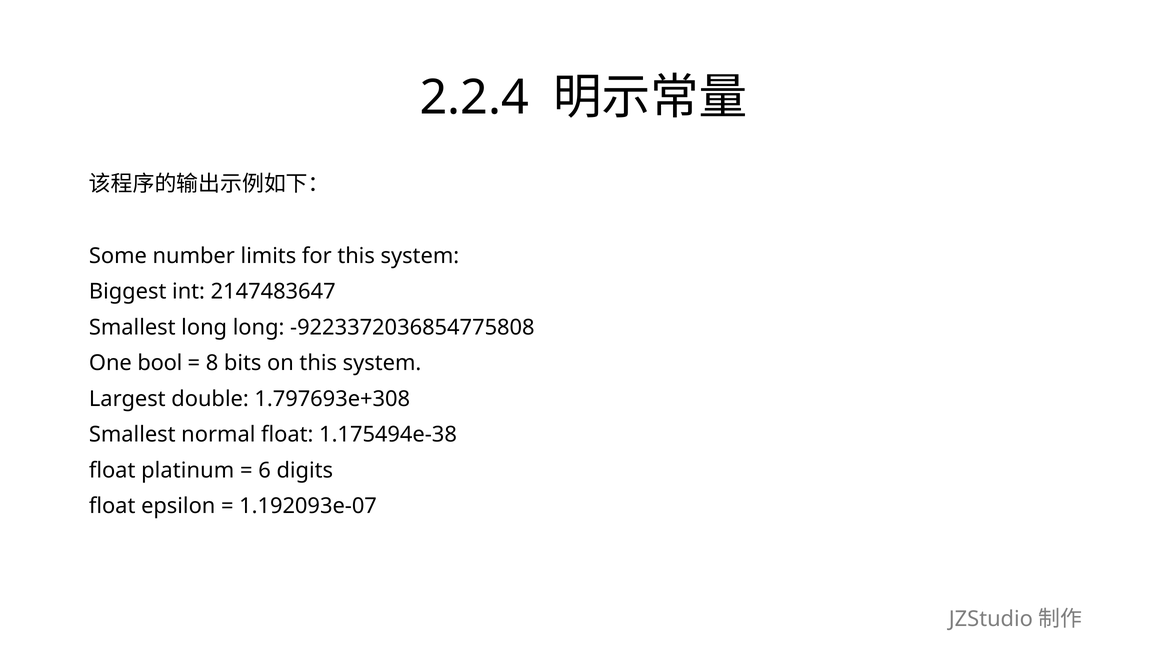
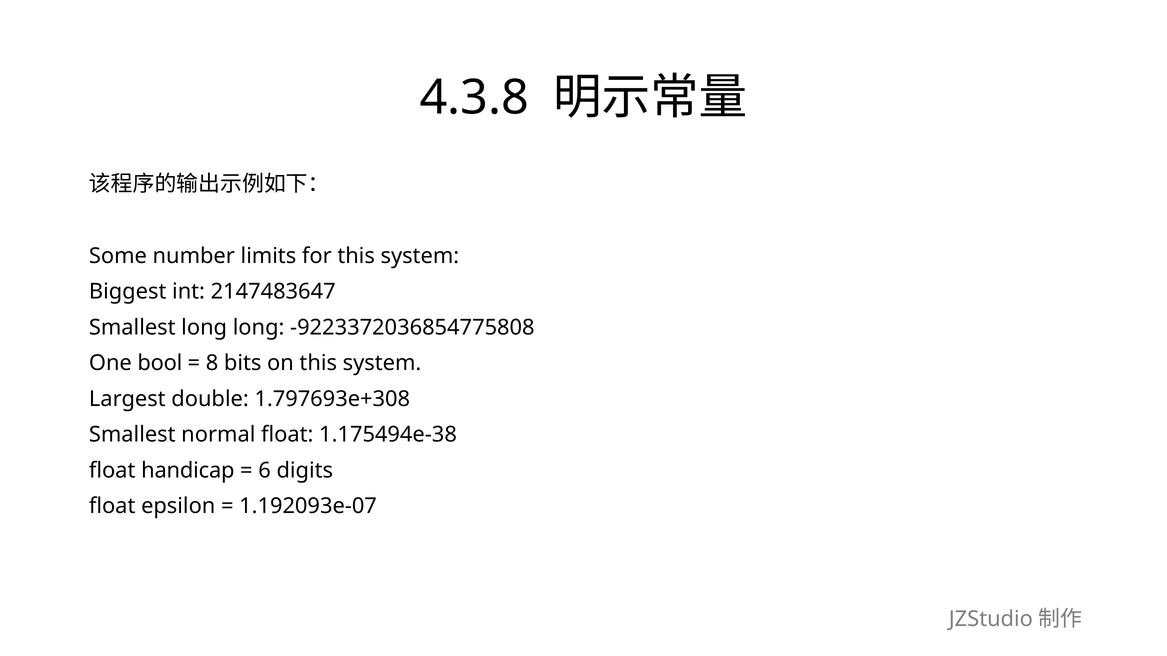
2.2.4: 2.2.4 -> 4.3.8
platinum: platinum -> handicap
